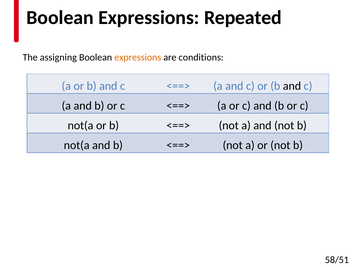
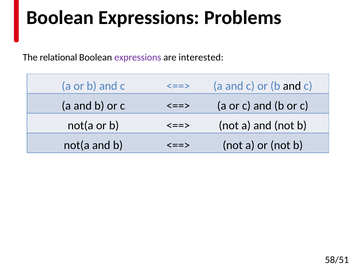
Repeated: Repeated -> Problems
assigning: assigning -> relational
expressions at (138, 57) colour: orange -> purple
conditions: conditions -> interested
